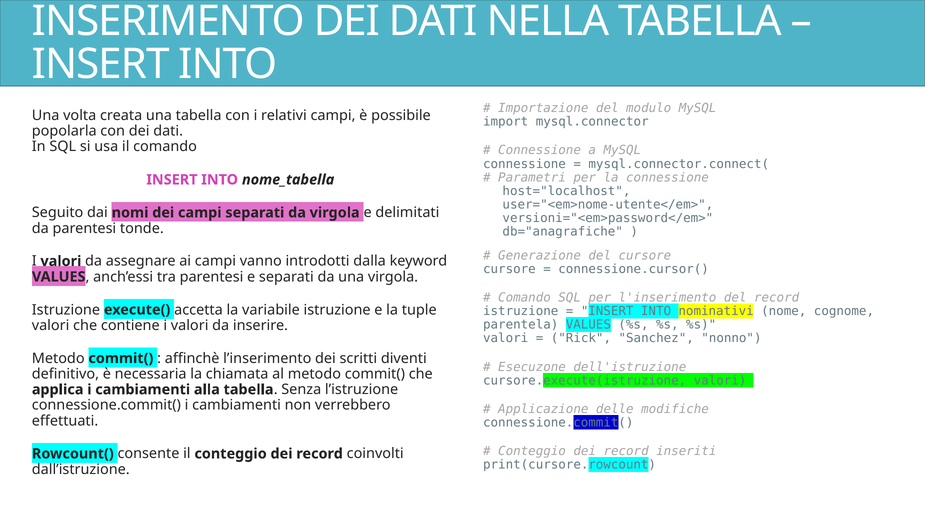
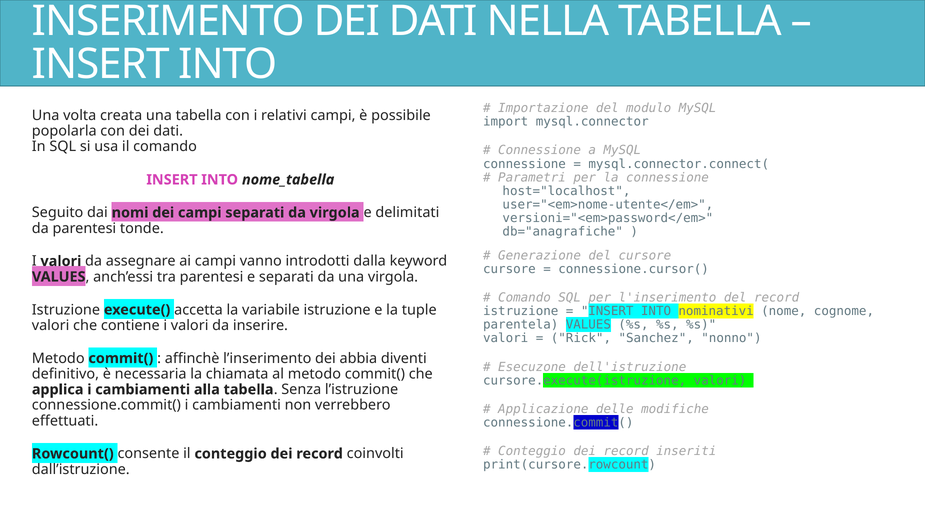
scritti: scritti -> abbia
